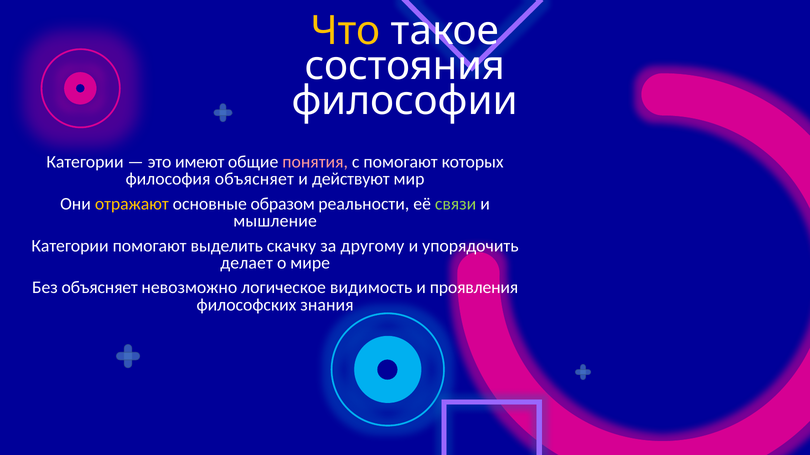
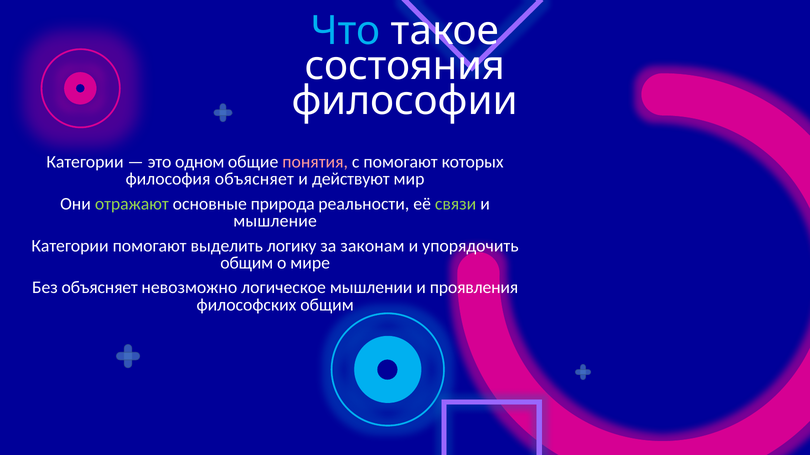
Что colour: yellow -> light blue
имеют: имеют -> одном
отражают colour: yellow -> light green
образом: образом -> природа
скачку: скачку -> логику
другому: другому -> законам
делает at (247, 263): делает -> общим
видимость: видимость -> мышлении
философских знания: знания -> общим
